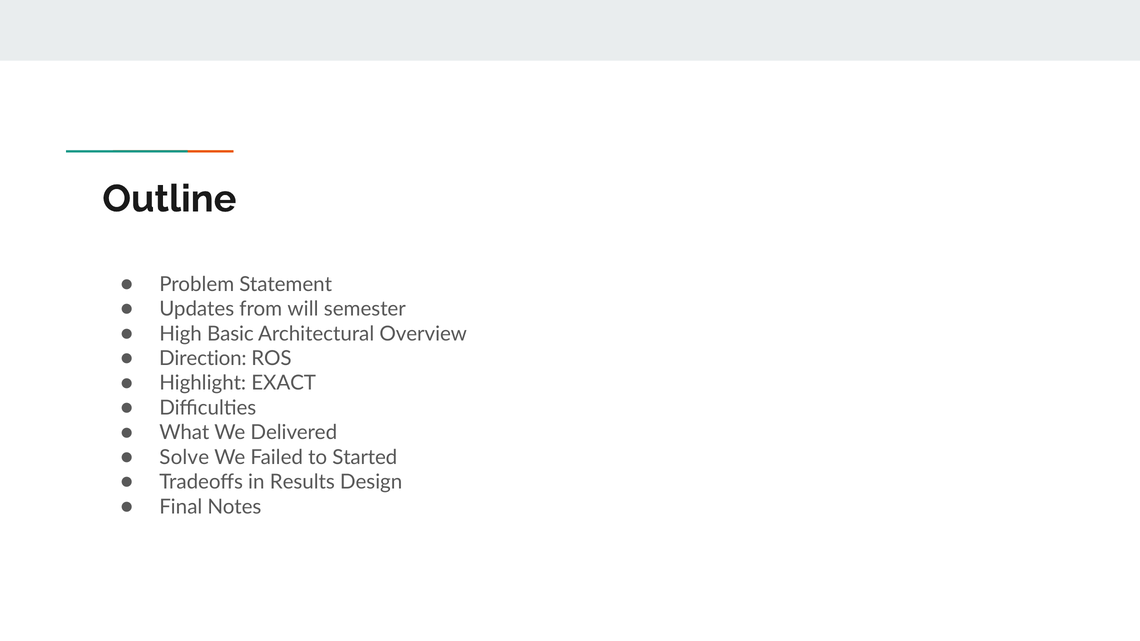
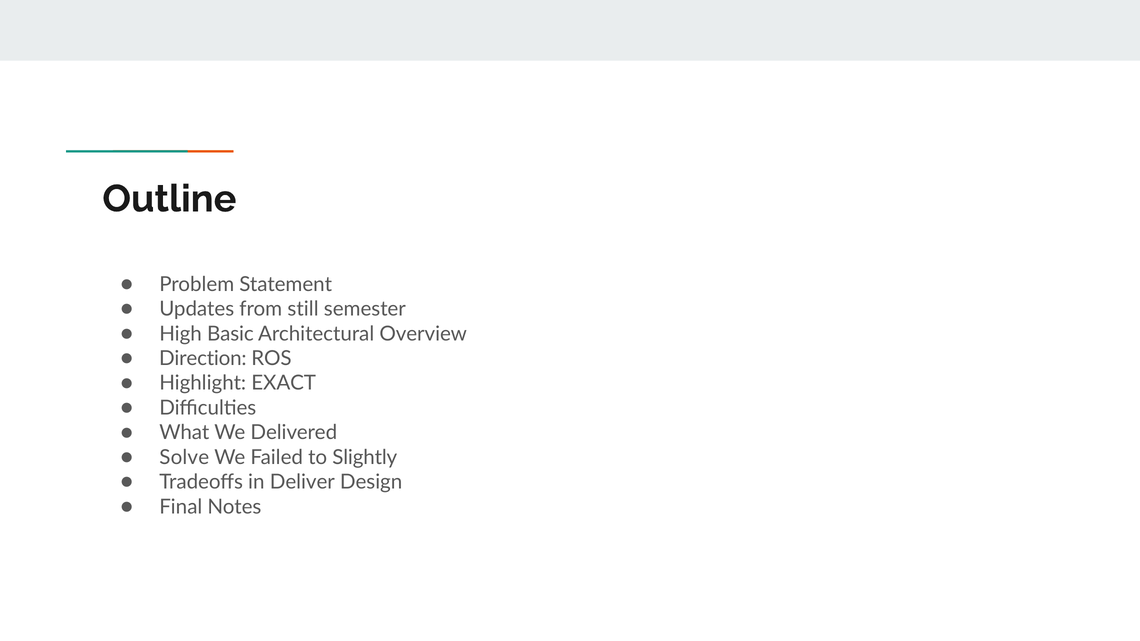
will: will -> still
Started: Started -> Slightly
Results: Results -> Deliver
